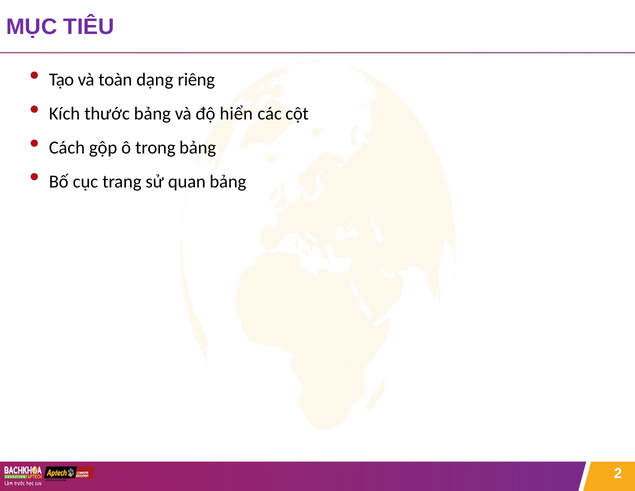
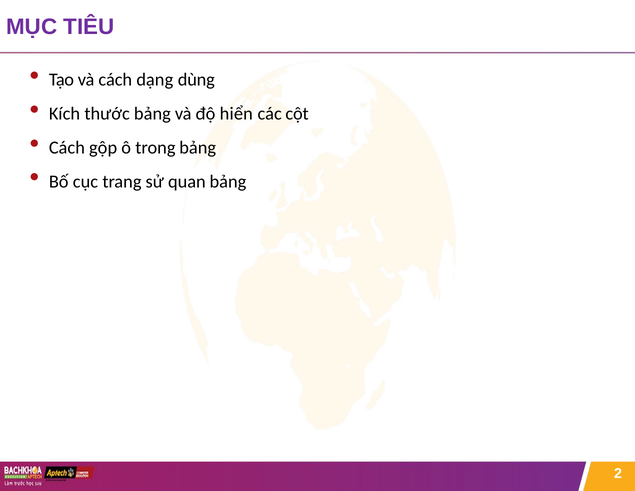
và toàn: toàn -> cách
riêng: riêng -> dùng
